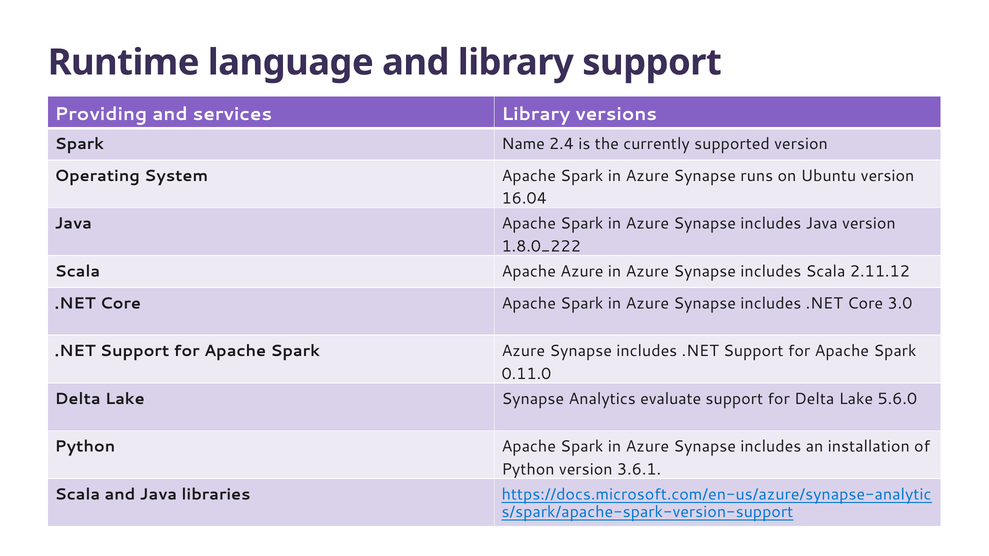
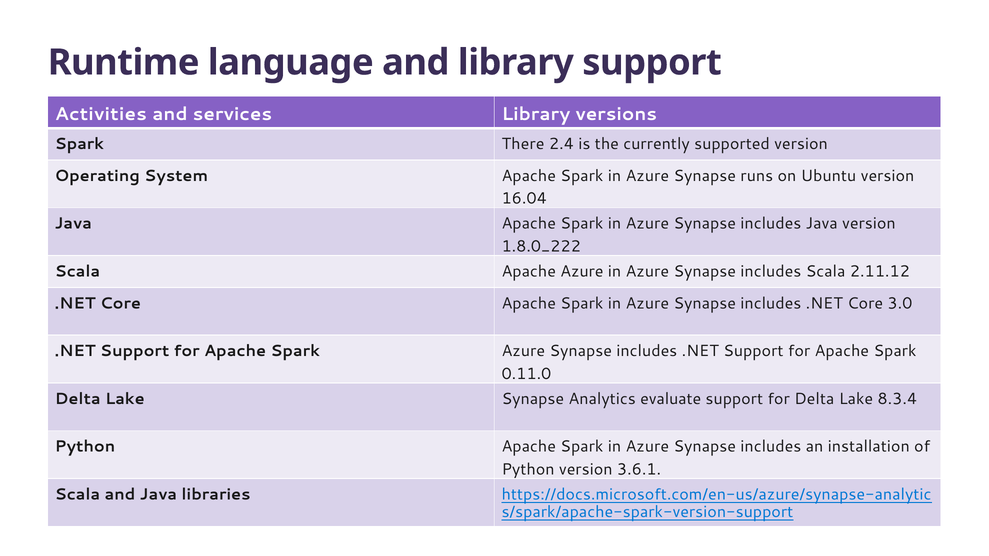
Providing: Providing -> Activities
Name: Name -> There
5.6.0: 5.6.0 -> 8.3.4
